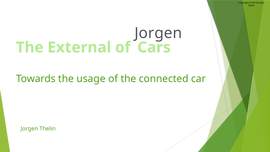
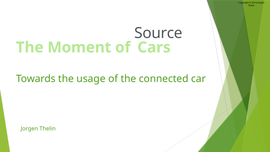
Jorgen at (158, 33): Jorgen -> Source
External: External -> Moment
